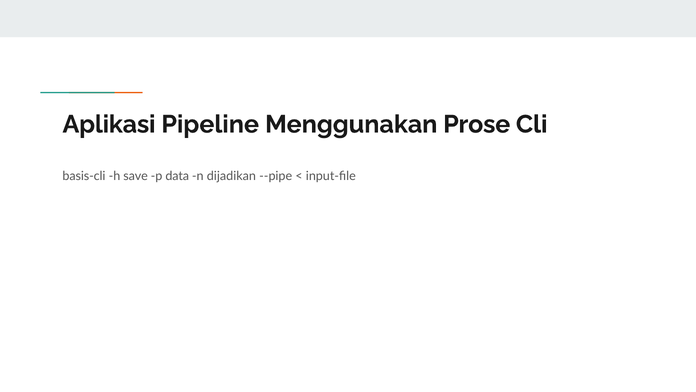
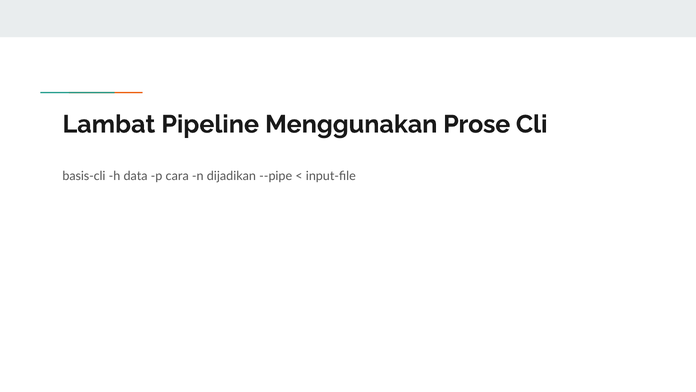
Aplikasi: Aplikasi -> Lambat
save: save -> data
data: data -> cara
